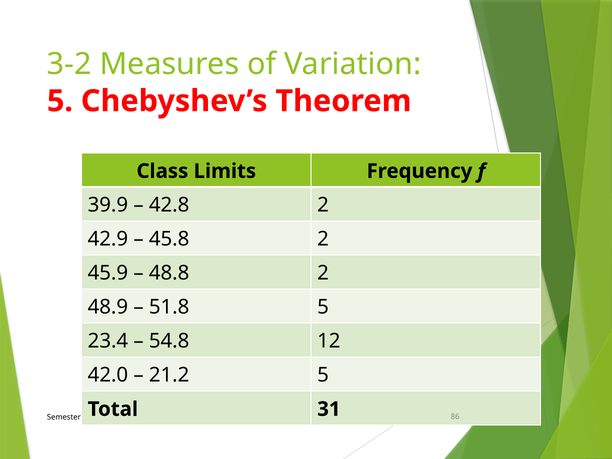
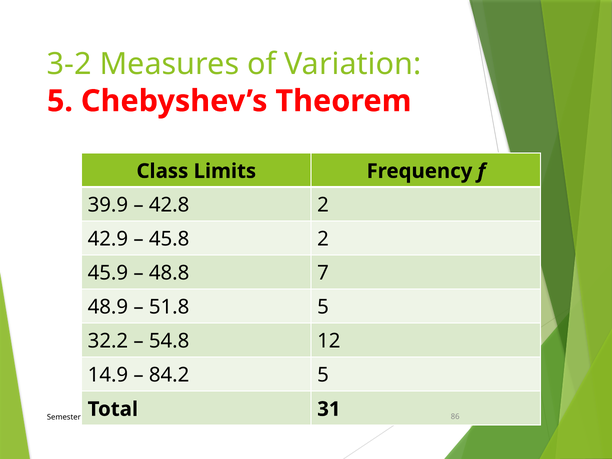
48.8 2: 2 -> 7
23.4: 23.4 -> 32.2
42.0: 42.0 -> 14.9
21.2: 21.2 -> 84.2
